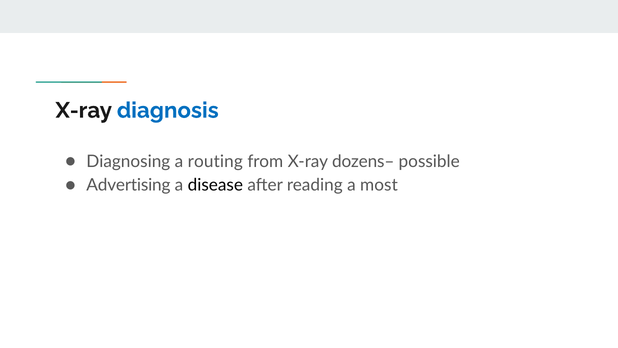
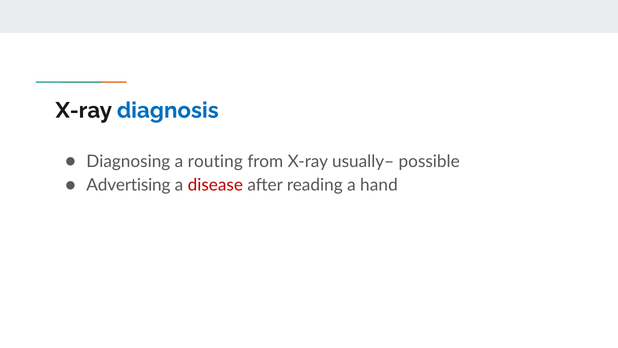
dozens–: dozens– -> usually–
disease colour: black -> red
most: most -> hand
